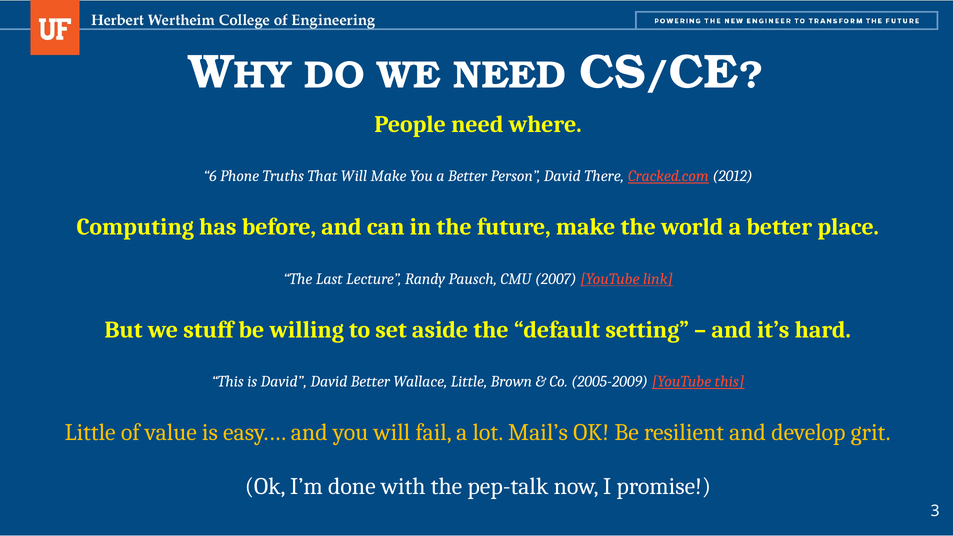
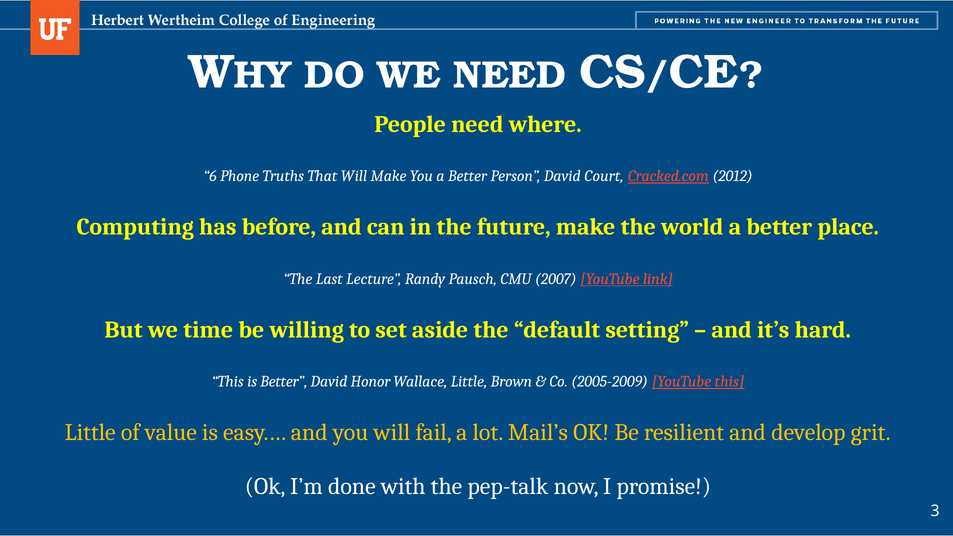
There: There -> Court
stuff: stuff -> time
is David: David -> Better
David Better: Better -> Honor
